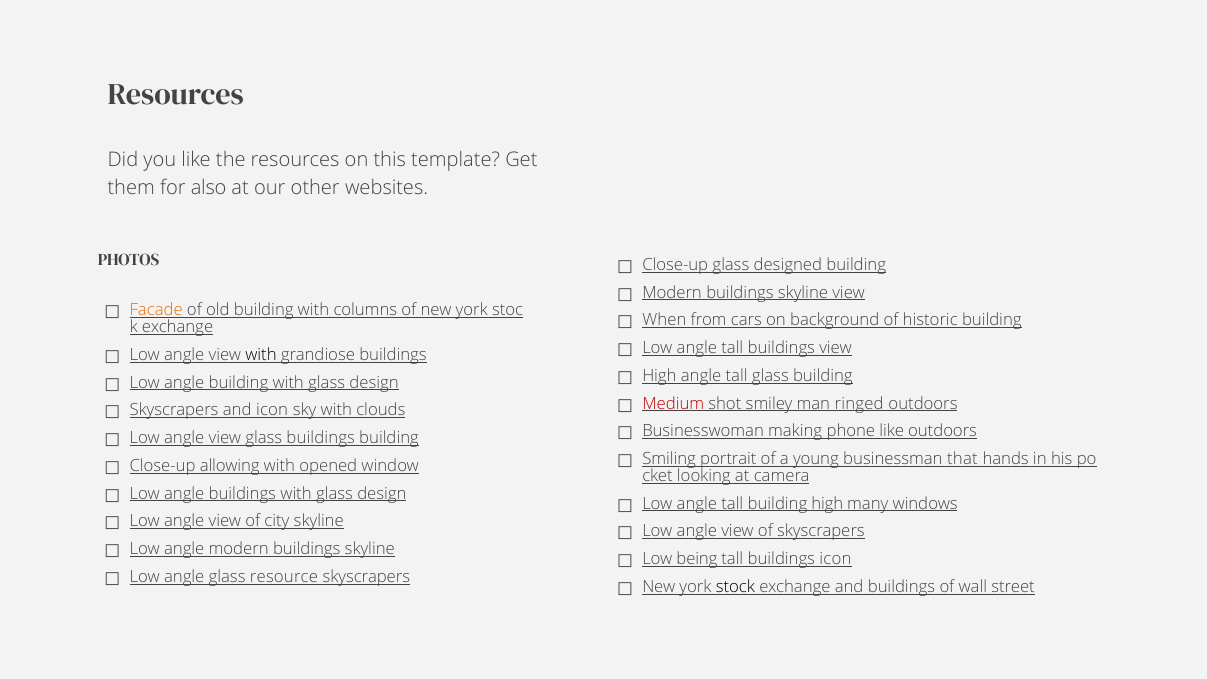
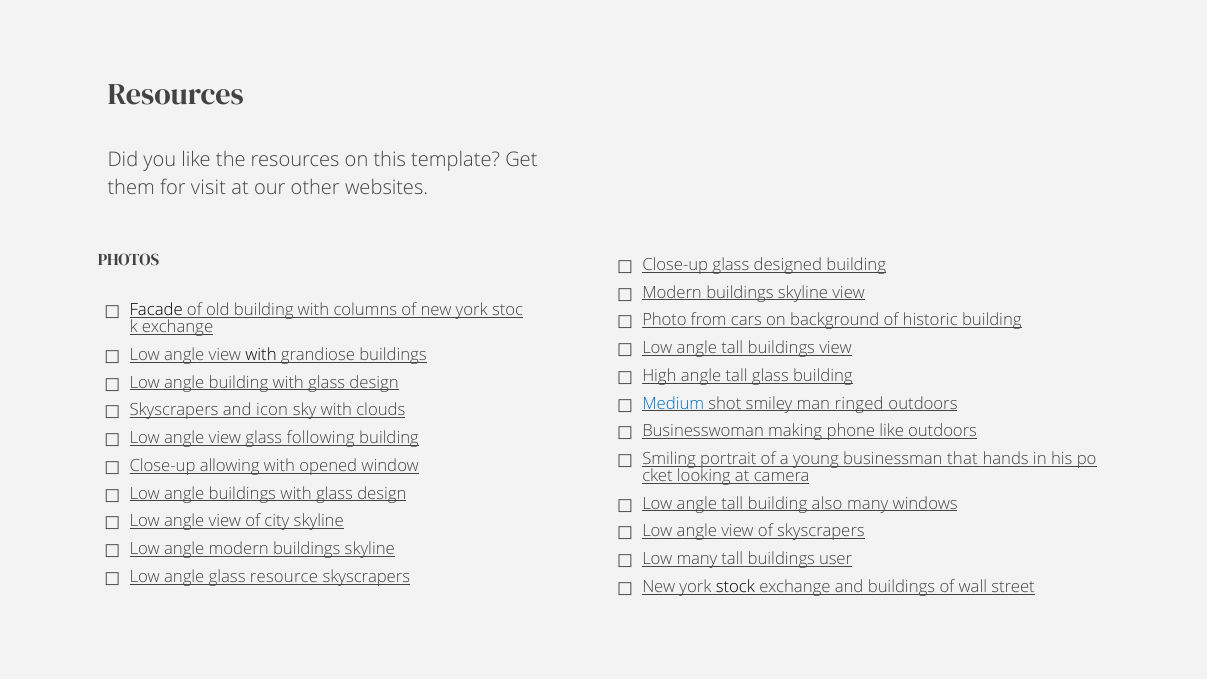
also: also -> visit
Facade colour: orange -> black
When: When -> Photo
Medium colour: red -> blue
glass buildings: buildings -> following
building high: high -> also
Low being: being -> many
buildings icon: icon -> user
